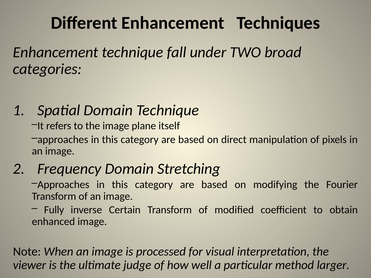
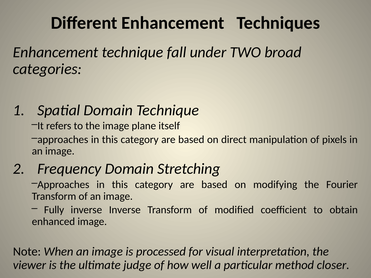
inverse Certain: Certain -> Inverse
larger: larger -> closer
